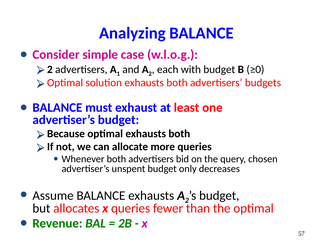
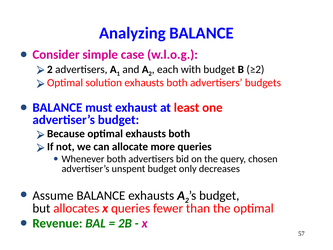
≥0: ≥0 -> ≥2
